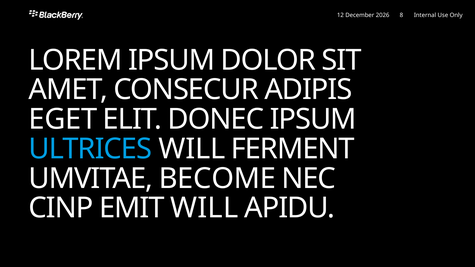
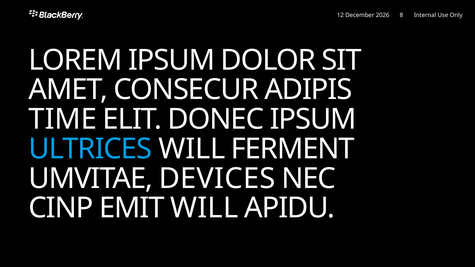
EGET: EGET -> TIME
BECOME: BECOME -> DEVICES
